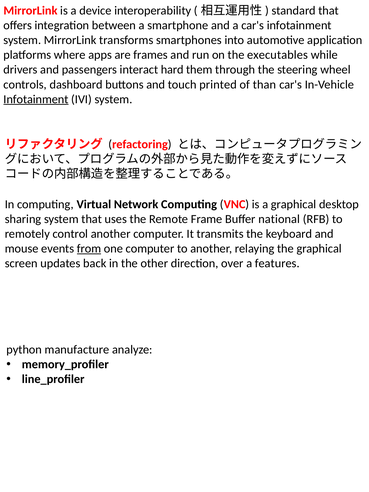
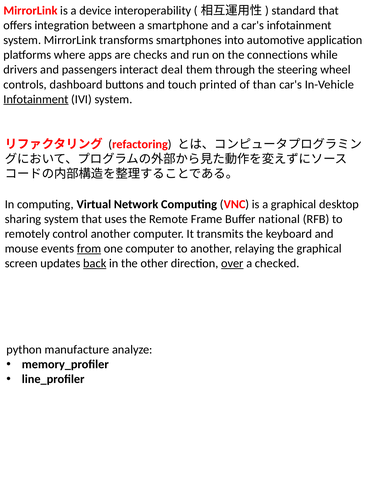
frames: frames -> checks
executables: executables -> connections
hard: hard -> deal
back underline: none -> present
over underline: none -> present
features: features -> checked
